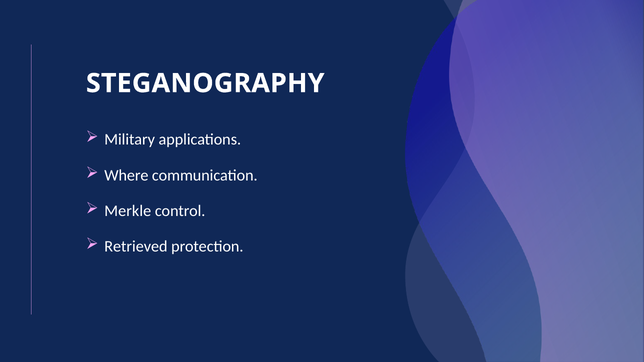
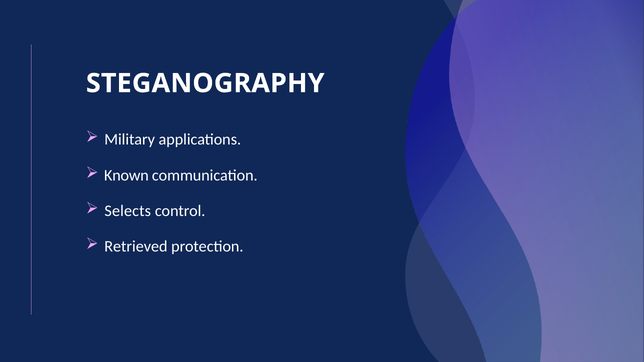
Where: Where -> Known
Merkle: Merkle -> Selects
